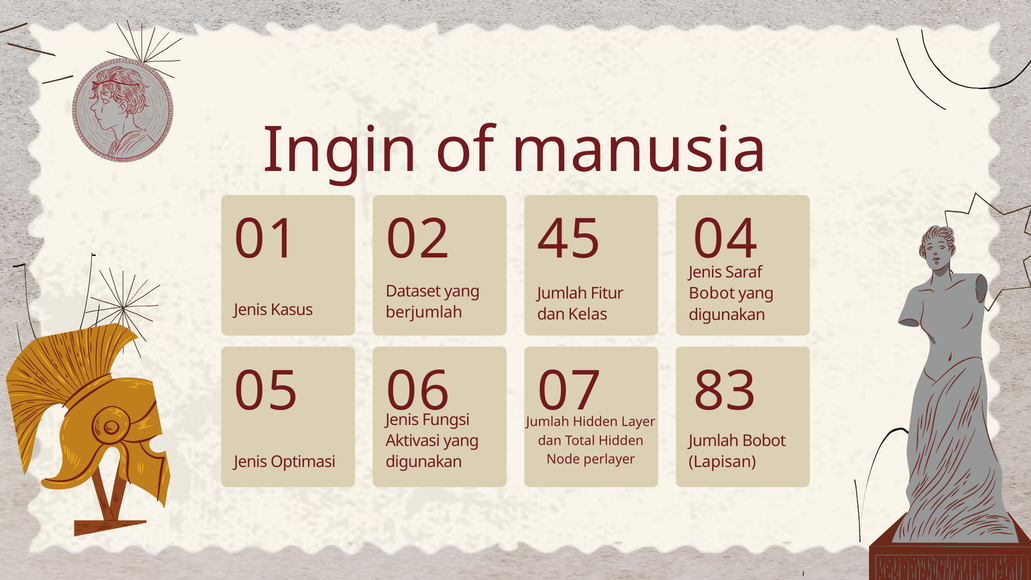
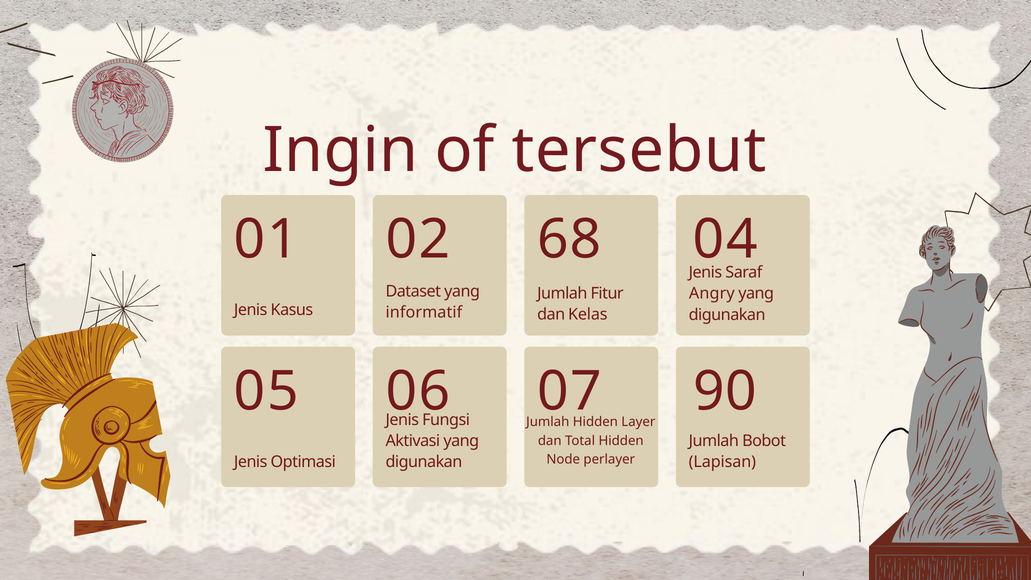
manusia: manusia -> tersebut
45: 45 -> 68
Bobot at (712, 294): Bobot -> Angry
berjumlah: berjumlah -> informatif
83: 83 -> 90
